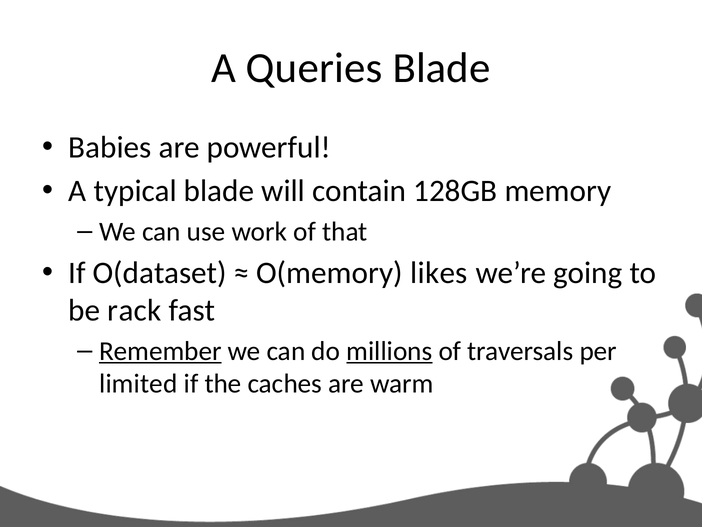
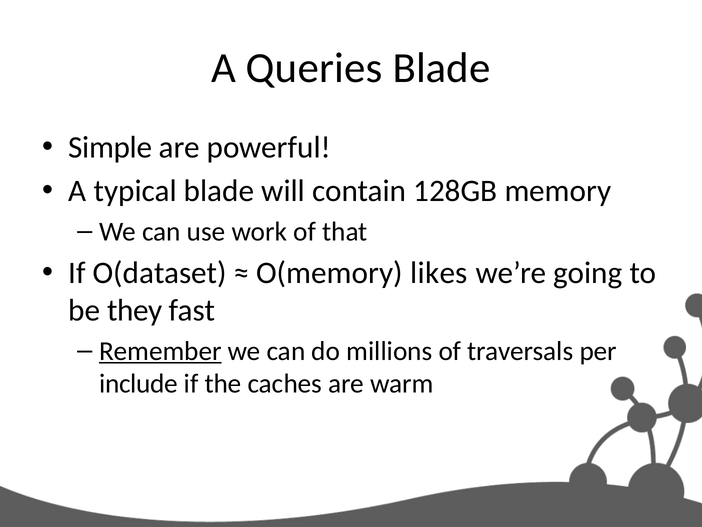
Babies: Babies -> Simple
rack: rack -> they
millions underline: present -> none
limited: limited -> include
